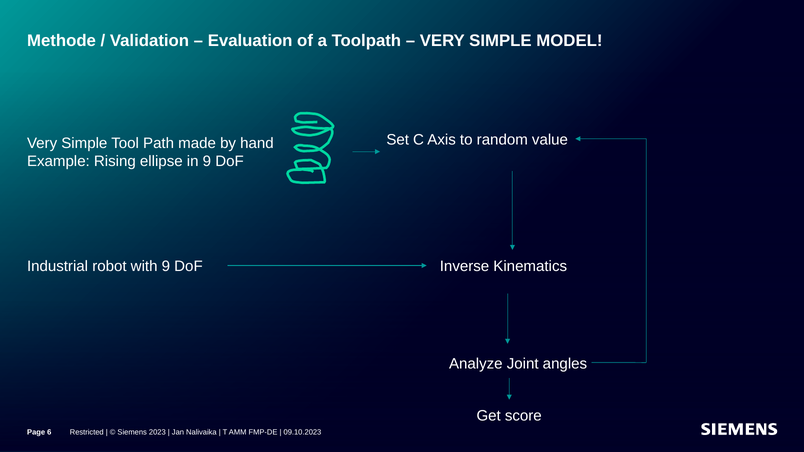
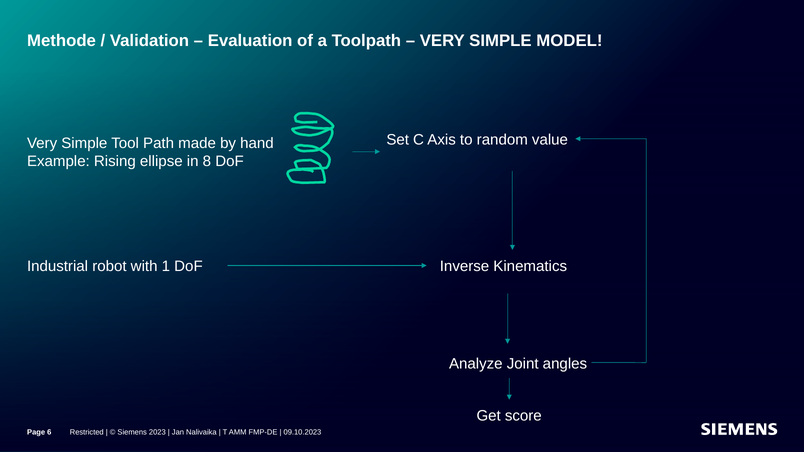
in 9: 9 -> 8
with 9: 9 -> 1
